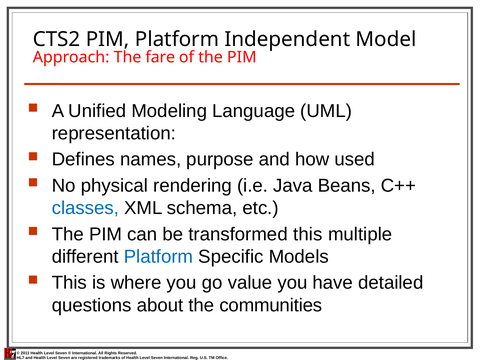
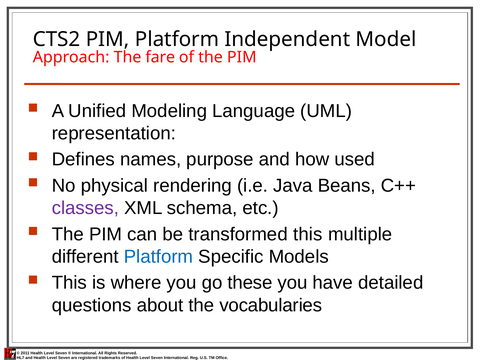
classes colour: blue -> purple
value: value -> these
communities: communities -> vocabularies
